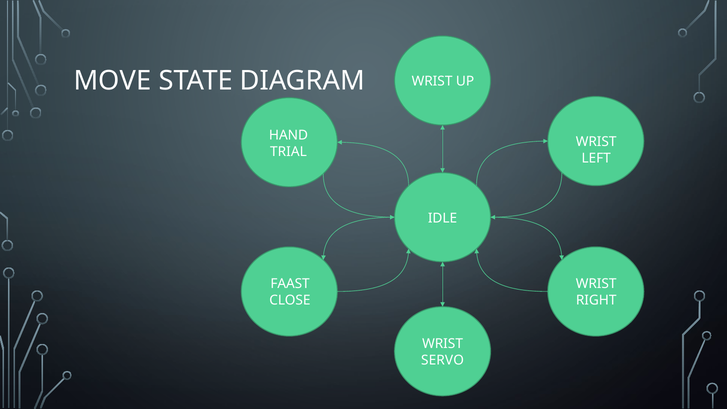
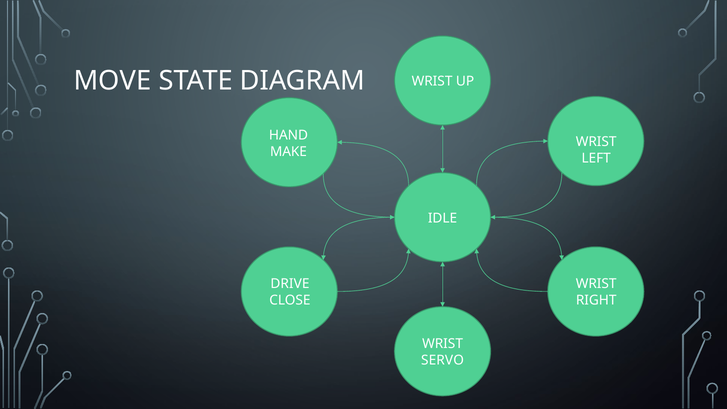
TRIAL: TRIAL -> MAKE
FAAST: FAAST -> DRIVE
